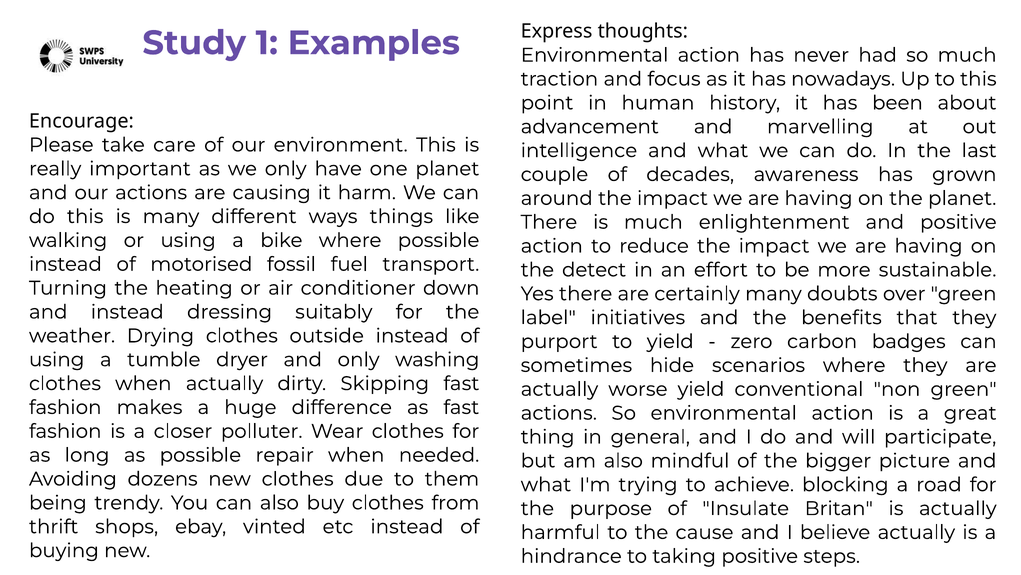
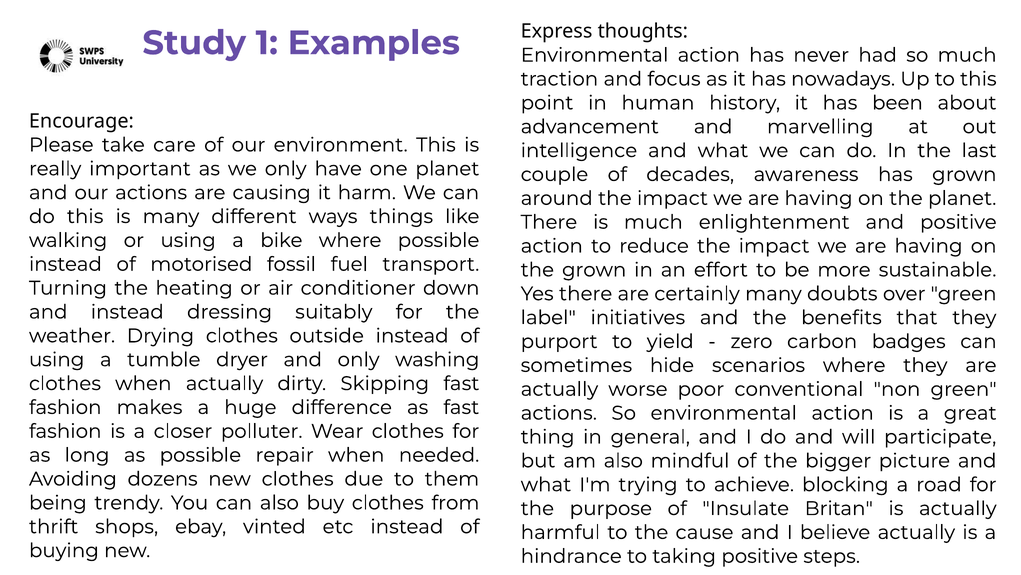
the detect: detect -> grown
worse yield: yield -> poor
